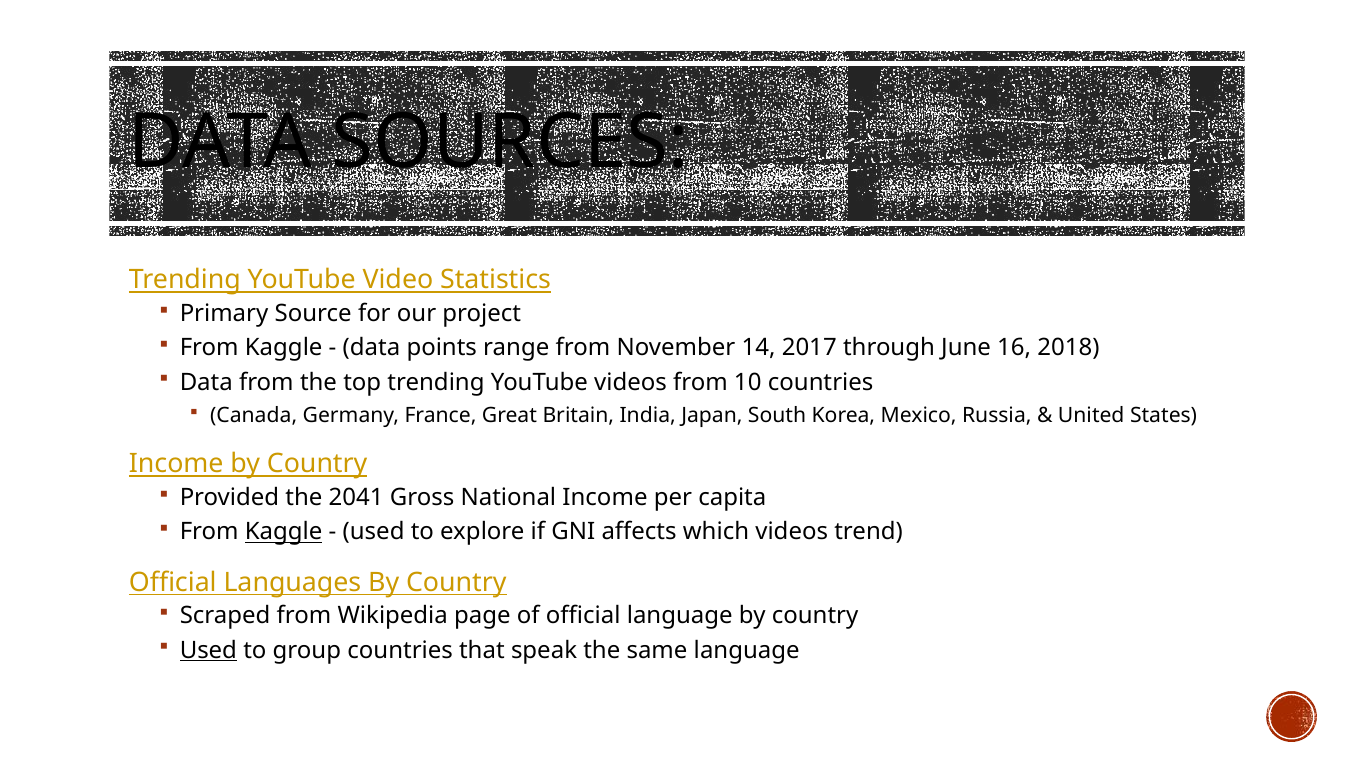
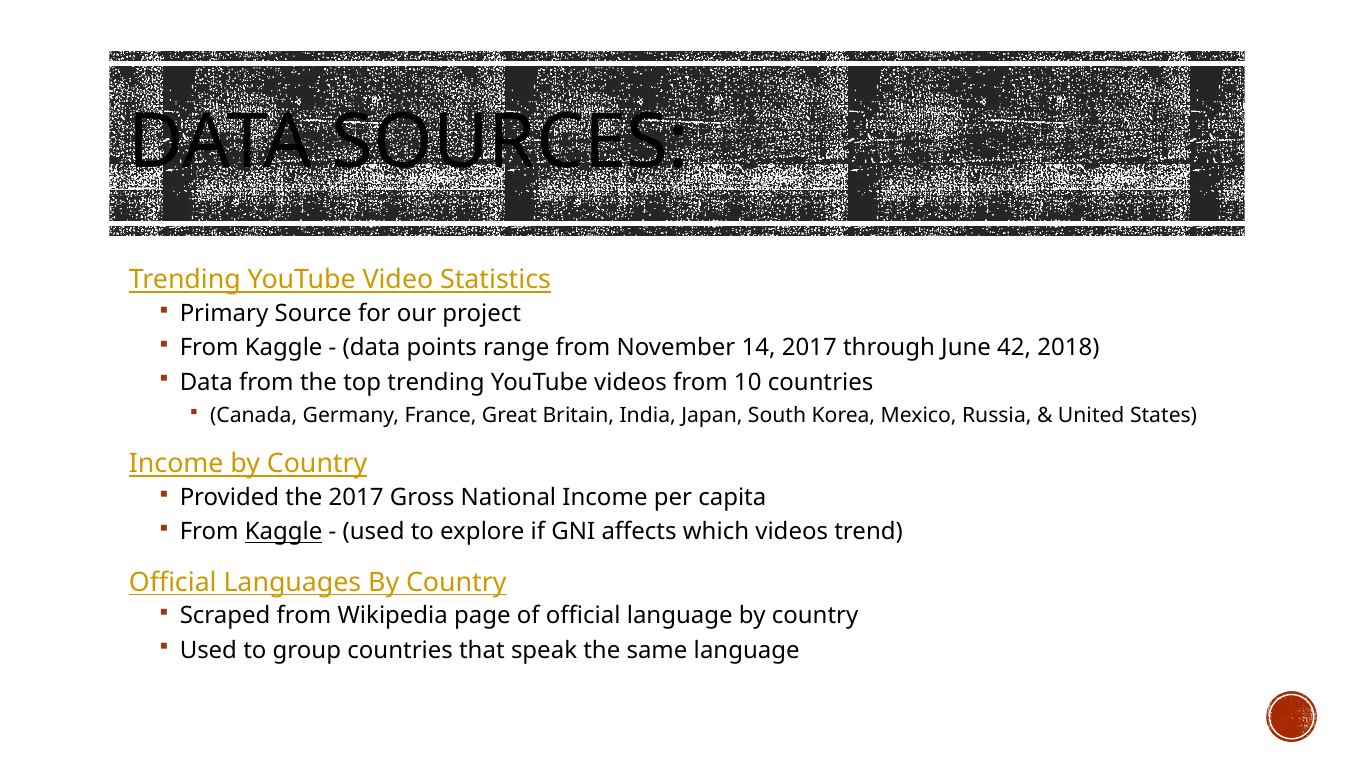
16: 16 -> 42
the 2041: 2041 -> 2017
Used at (208, 651) underline: present -> none
